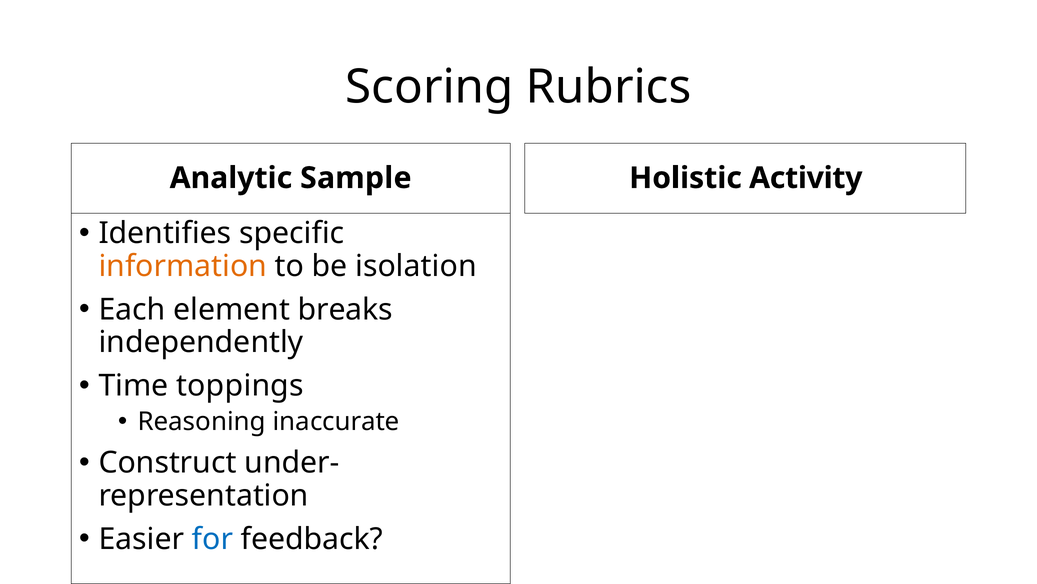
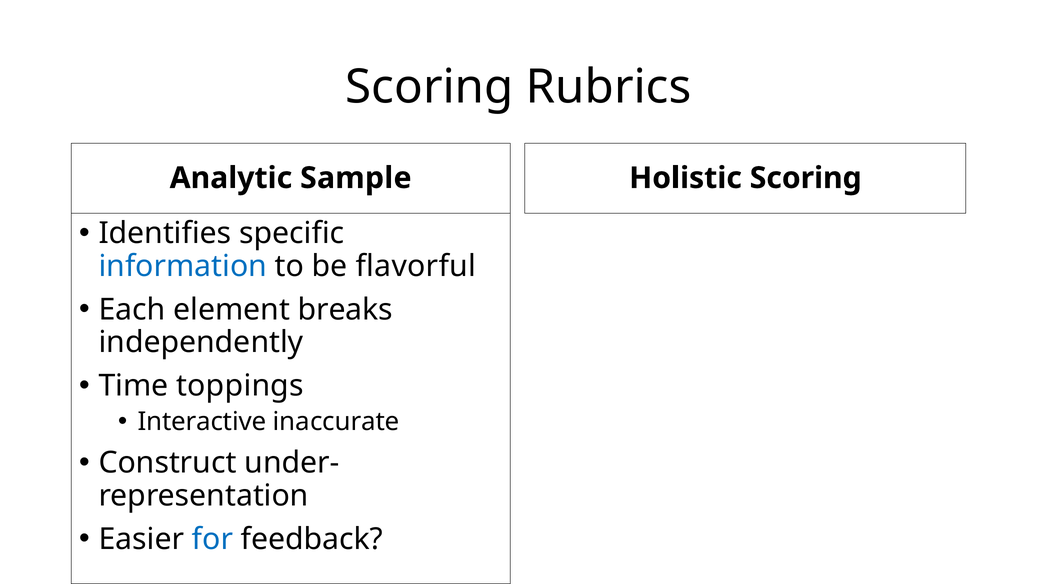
Holistic Activity: Activity -> Scoring
information colour: orange -> blue
isolation: isolation -> flavorful
Reasoning: Reasoning -> Interactive
